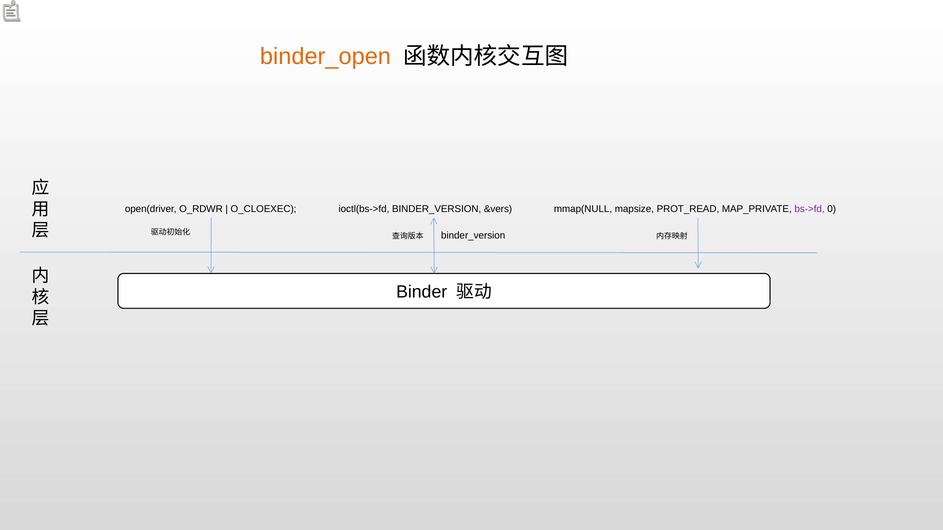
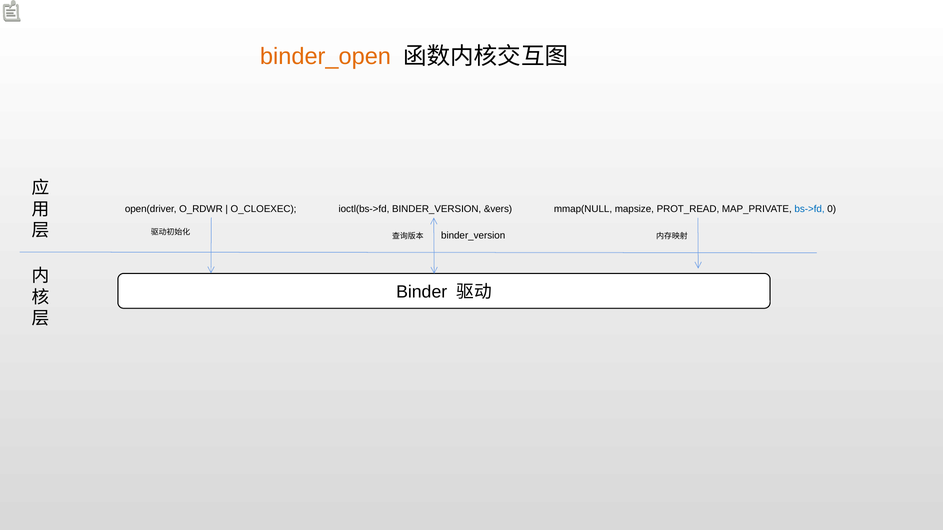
bs->fd colour: purple -> blue
